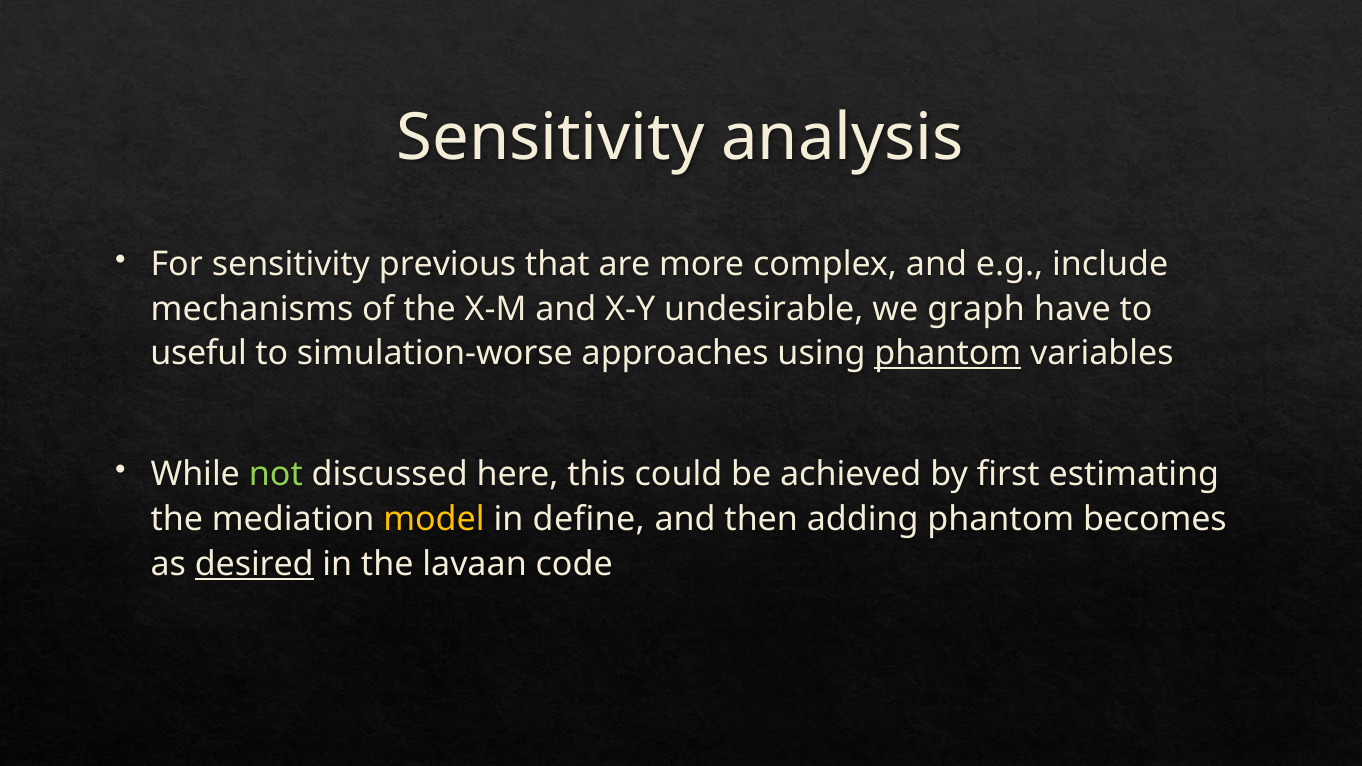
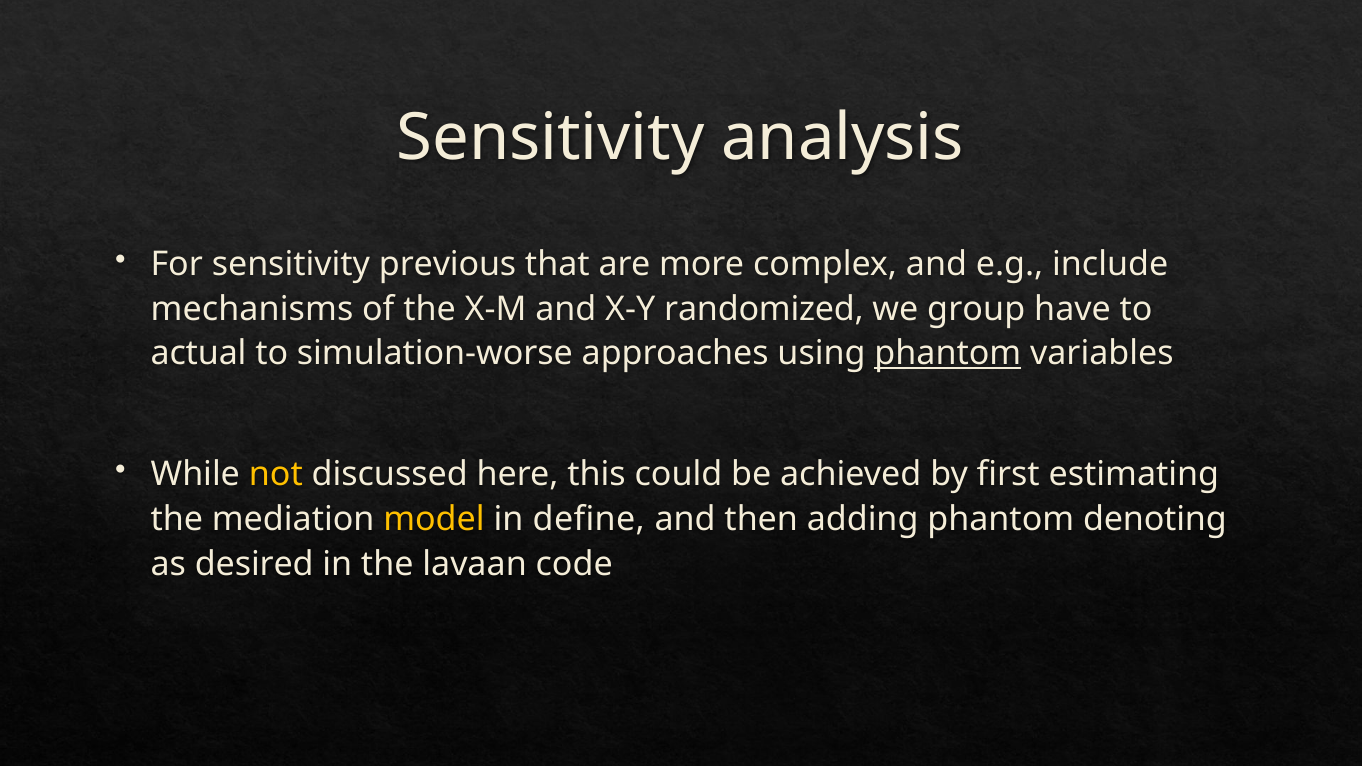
undesirable: undesirable -> randomized
graph: graph -> group
useful: useful -> actual
not colour: light green -> yellow
becomes: becomes -> denoting
desired underline: present -> none
